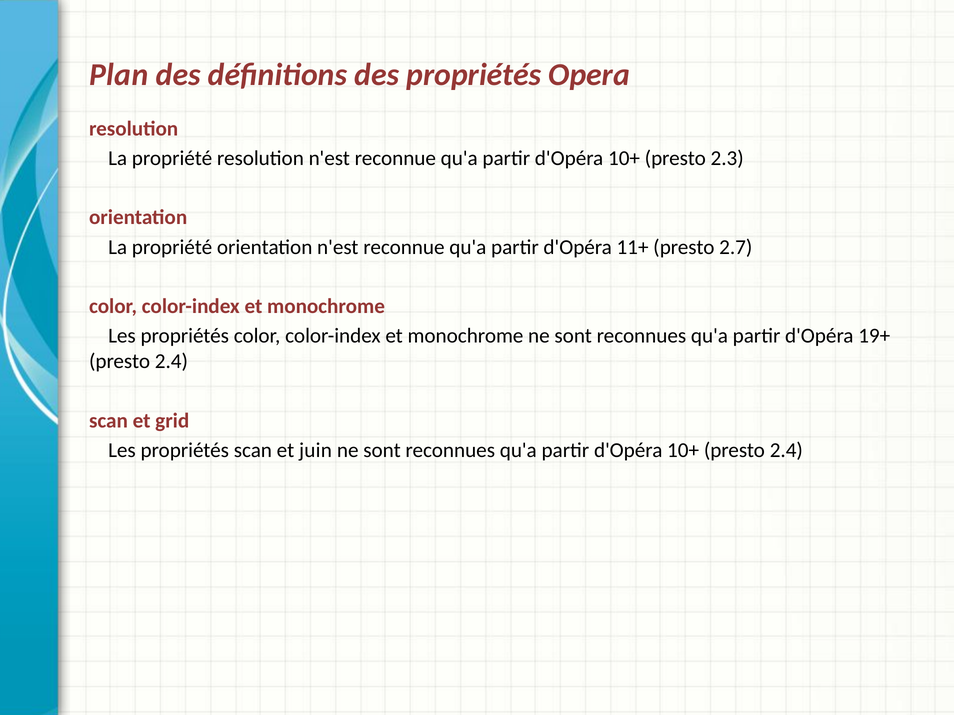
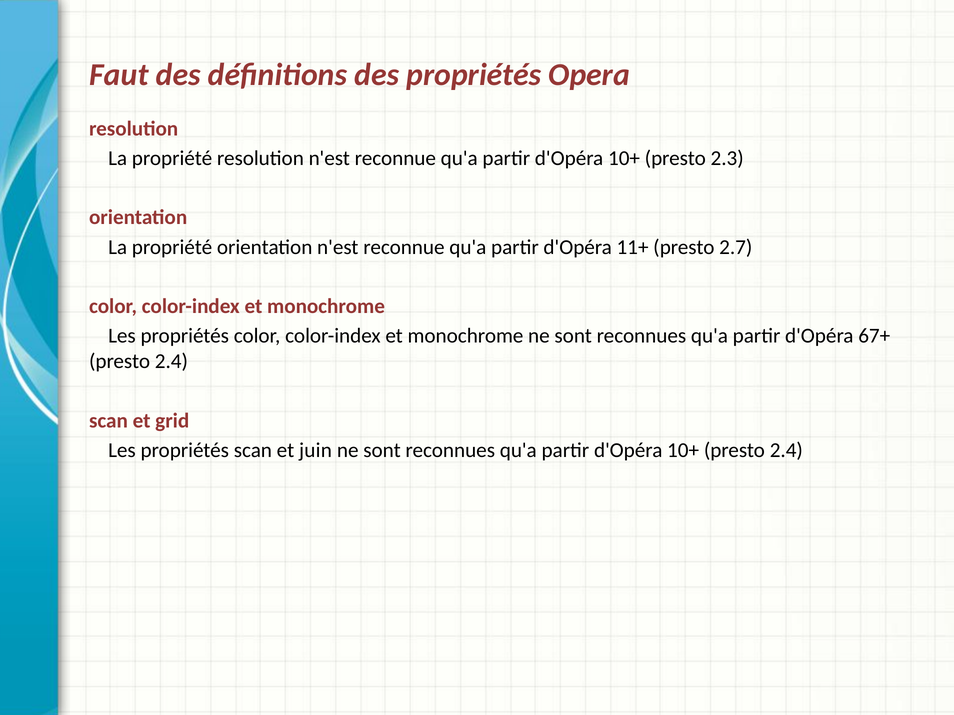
Plan: Plan -> Faut
19+: 19+ -> 67+
